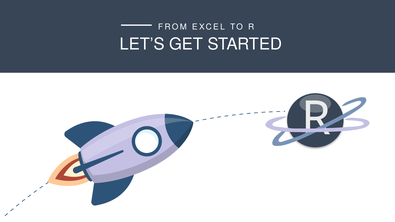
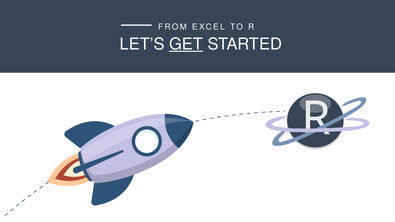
GET underline: none -> present
